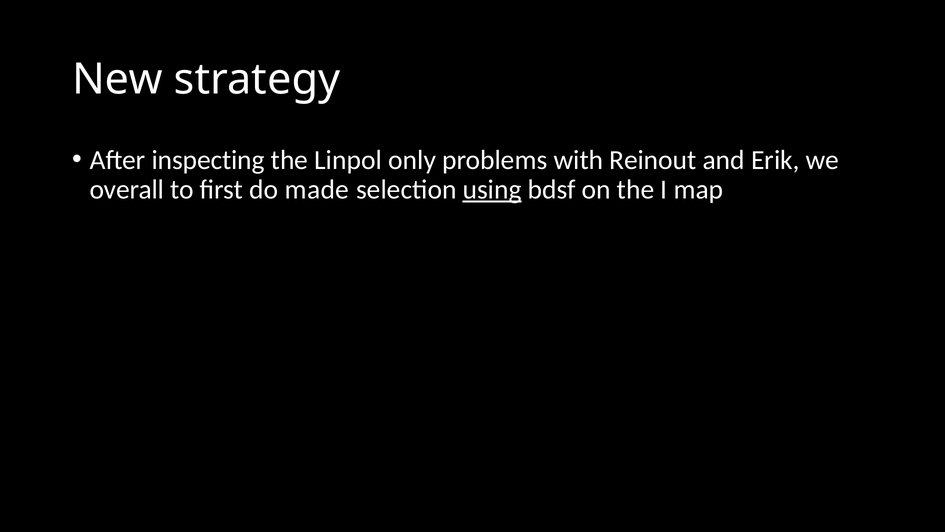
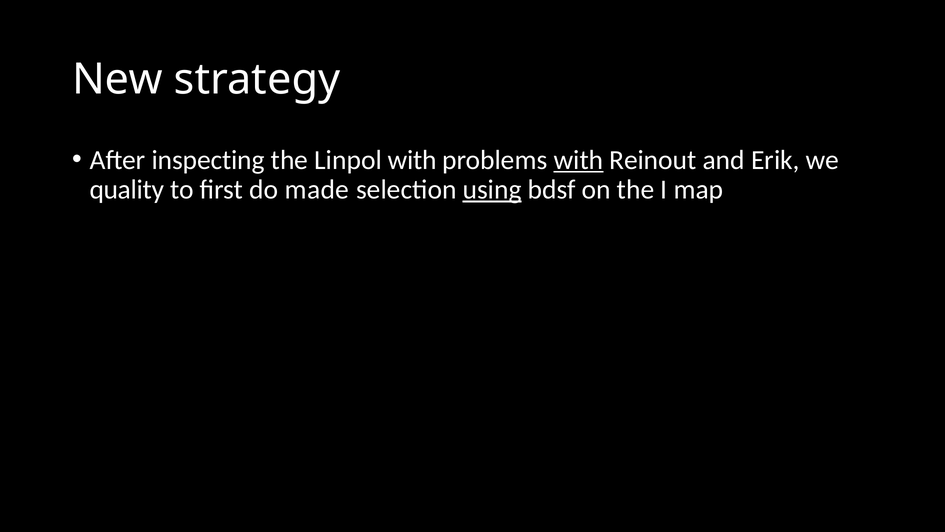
Linpol only: only -> with
with at (579, 160) underline: none -> present
overall: overall -> quality
